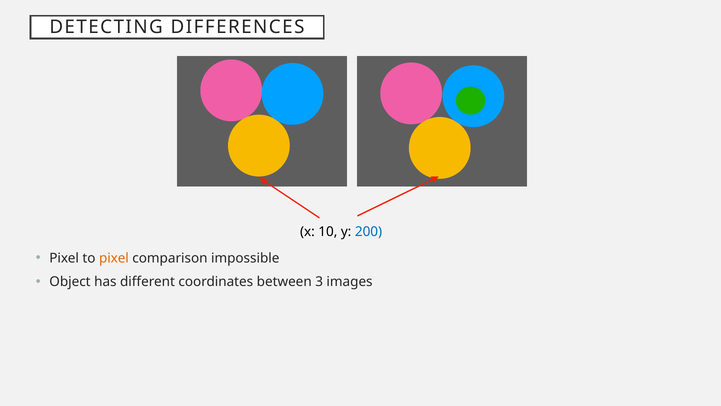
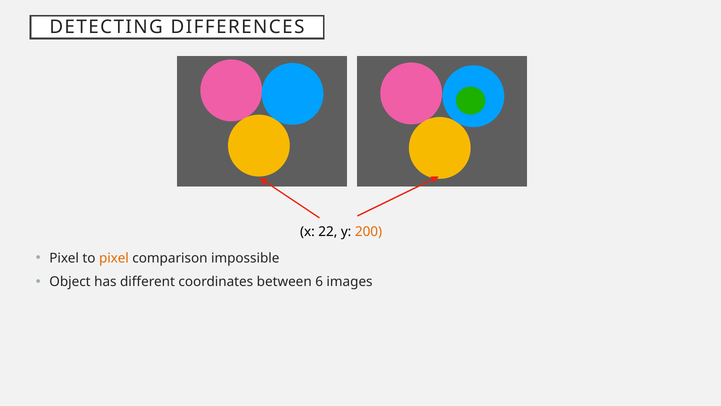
10: 10 -> 22
200 colour: blue -> orange
3: 3 -> 6
